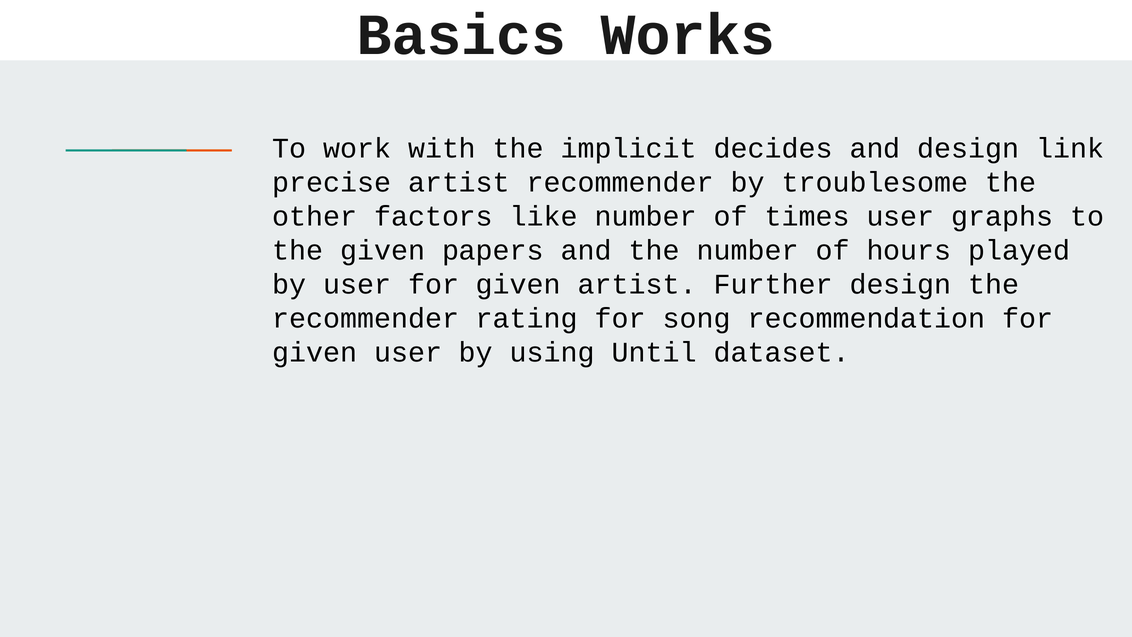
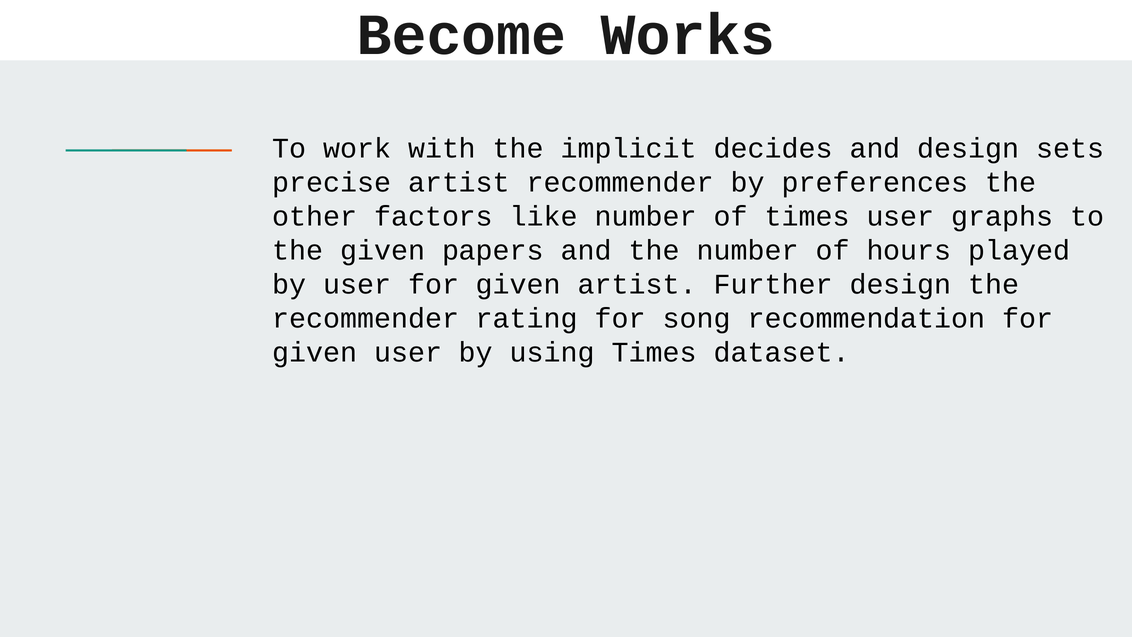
Basics: Basics -> Become
link: link -> sets
troublesome: troublesome -> preferences
using Until: Until -> Times
